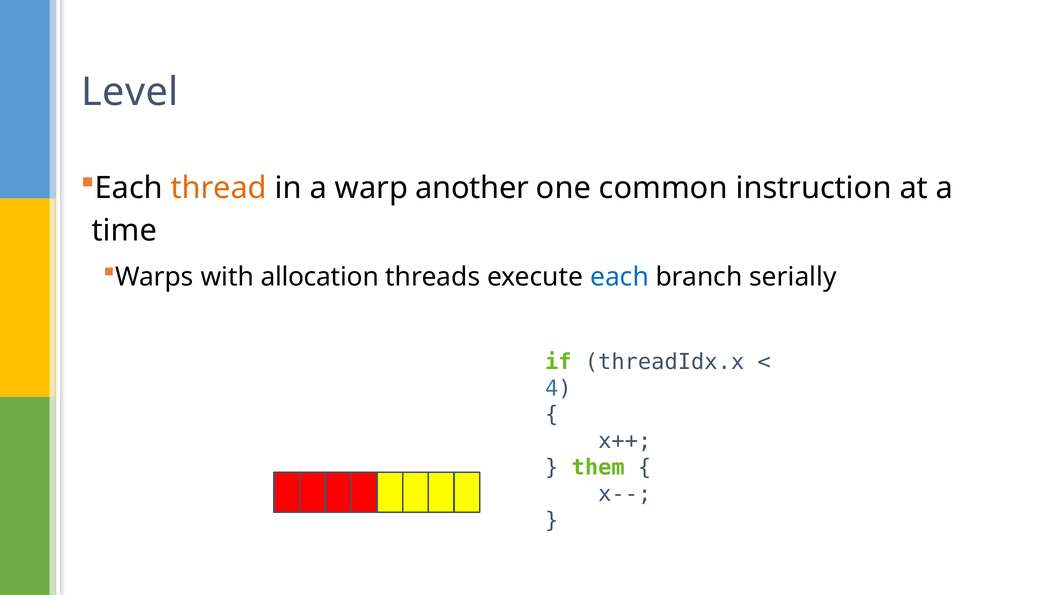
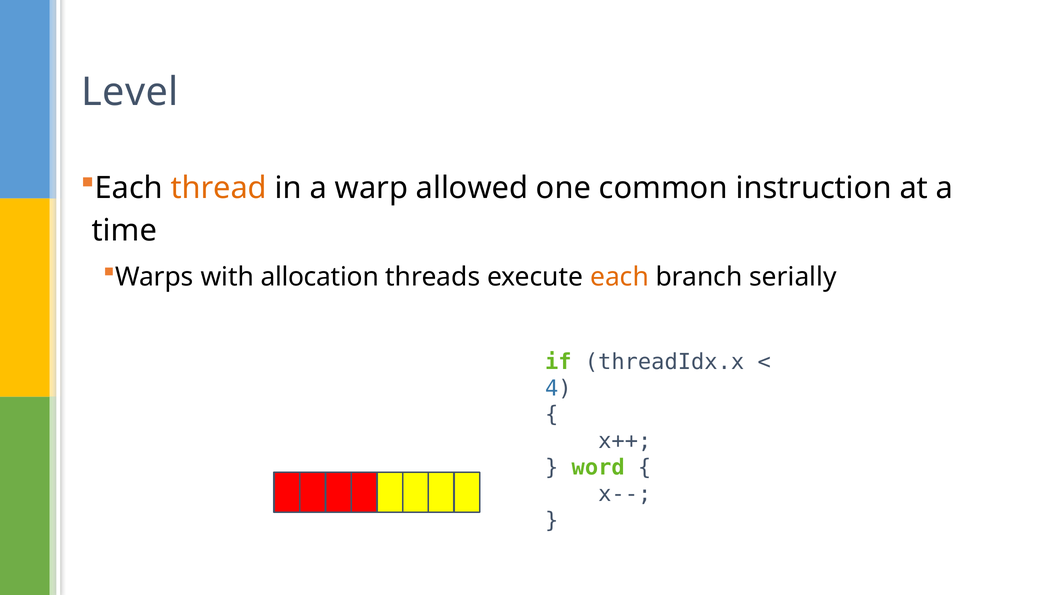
another: another -> allowed
each at (619, 277) colour: blue -> orange
them: them -> word
